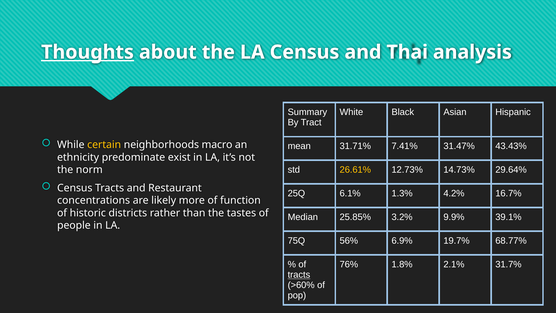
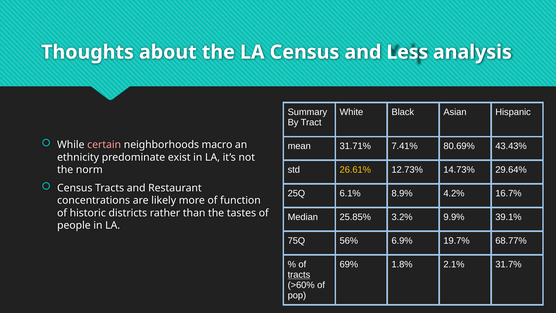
Thoughts underline: present -> none
Thai: Thai -> Less
certain colour: yellow -> pink
31.47%: 31.47% -> 80.69%
1.3%: 1.3% -> 8.9%
76%: 76% -> 69%
